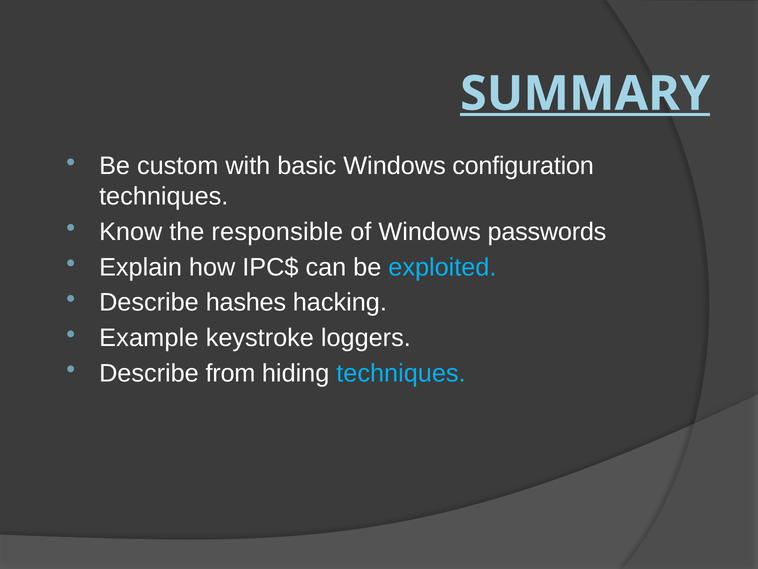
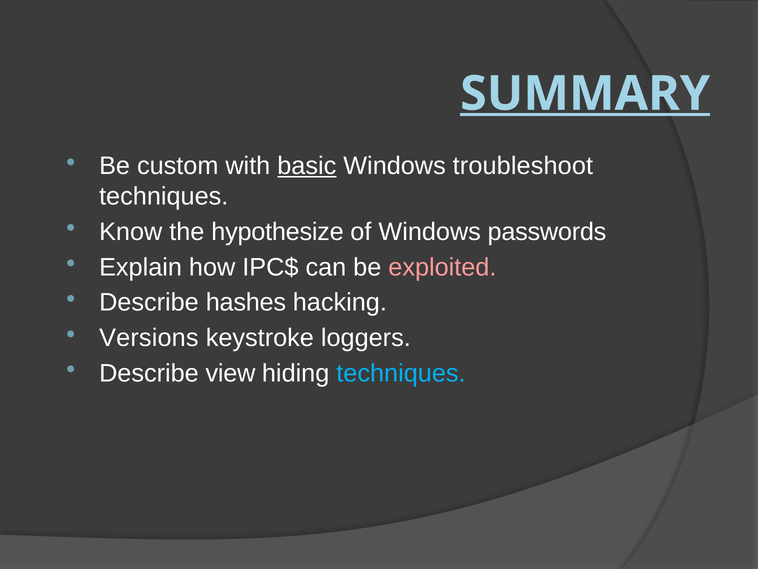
basic underline: none -> present
configuration: configuration -> troubleshoot
responsible: responsible -> hypothesize
exploited colour: light blue -> pink
Example: Example -> Versions
from: from -> view
